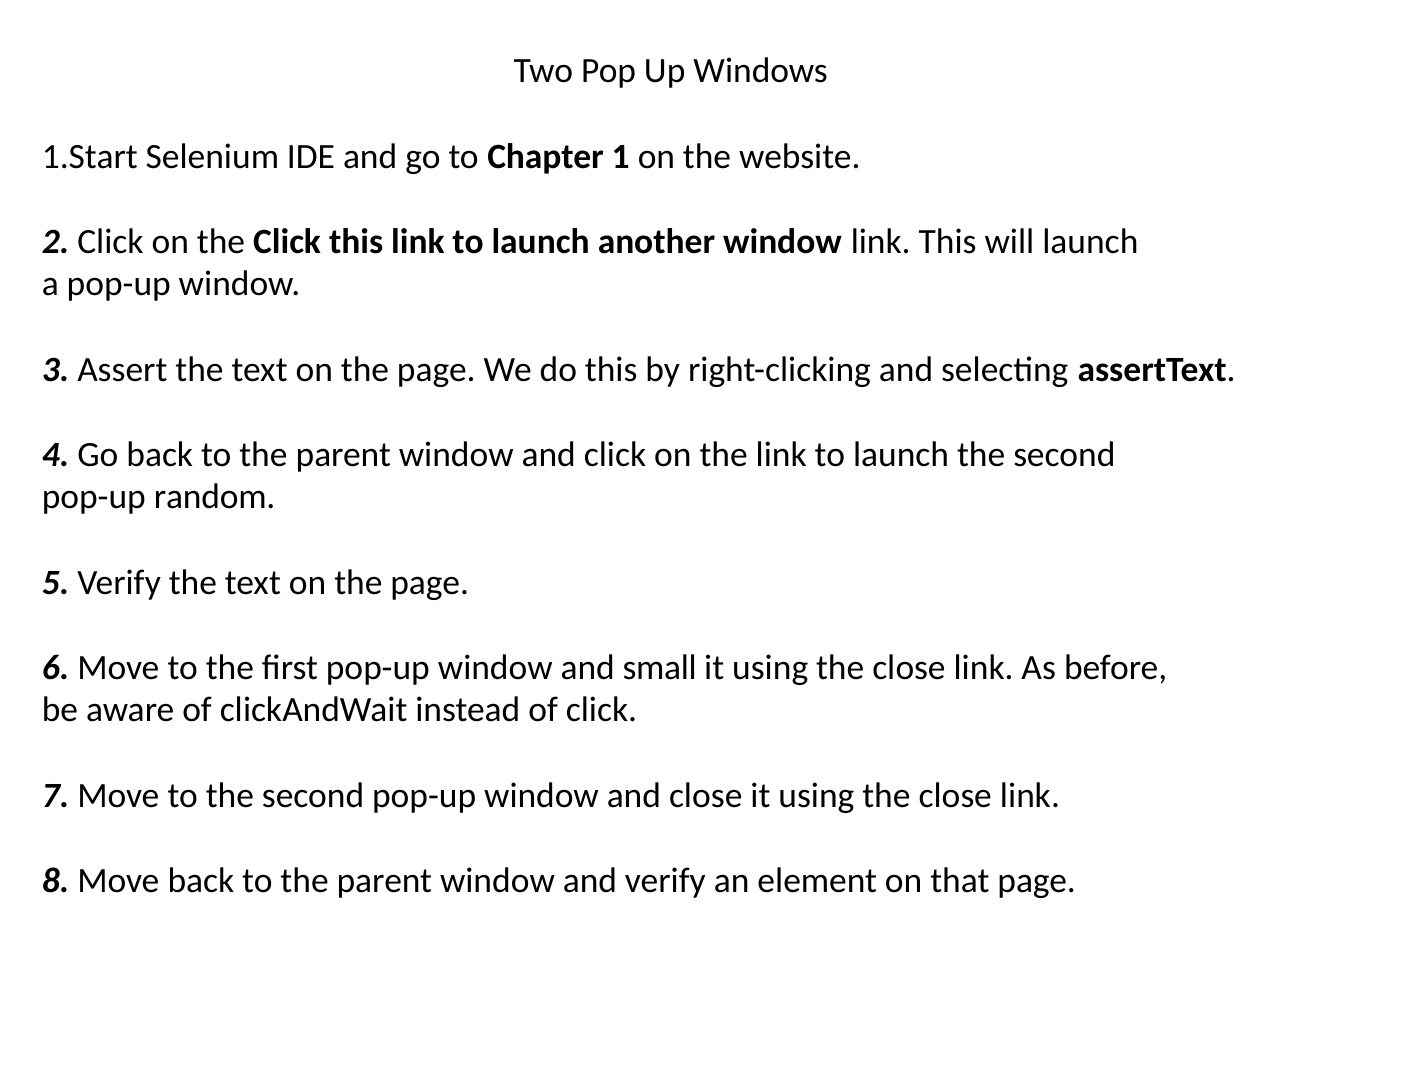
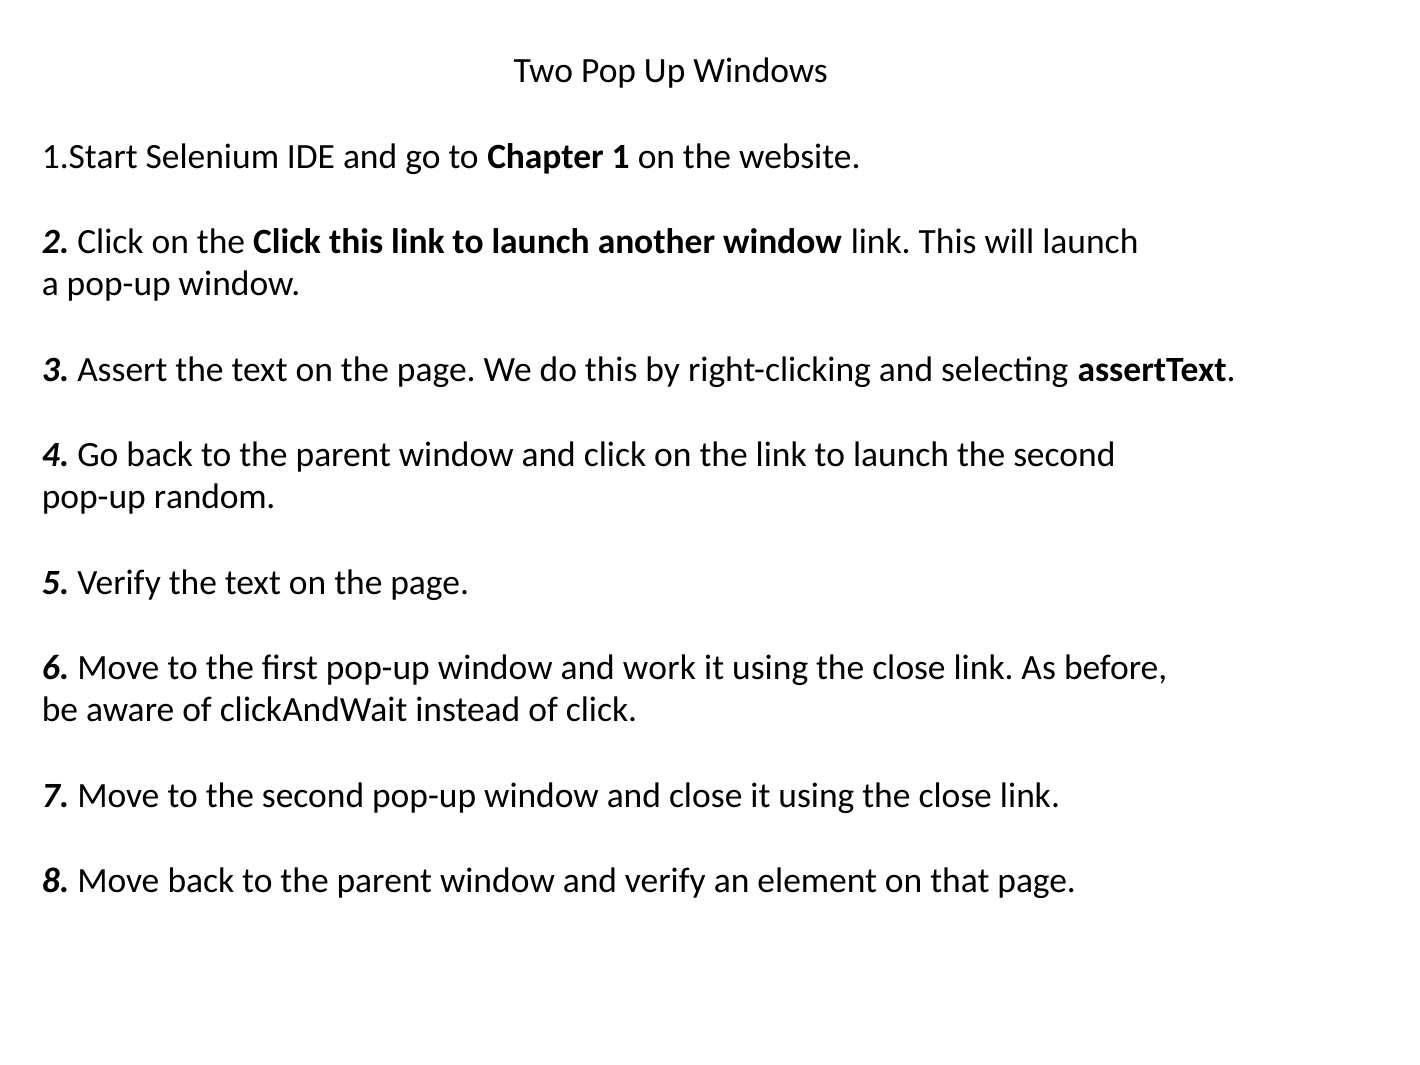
small: small -> work
